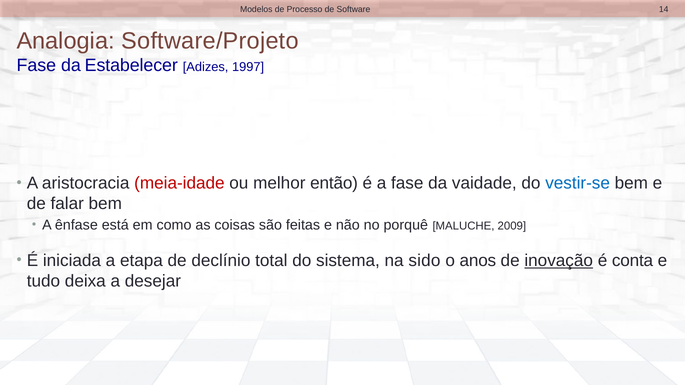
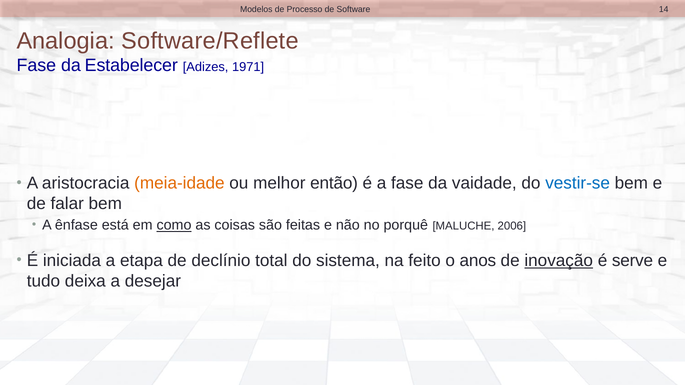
Software/Projeto: Software/Projeto -> Software/Reflete
1997: 1997 -> 1971
meia-idade colour: red -> orange
como underline: none -> present
2009: 2009 -> 2006
sido: sido -> feito
conta: conta -> serve
